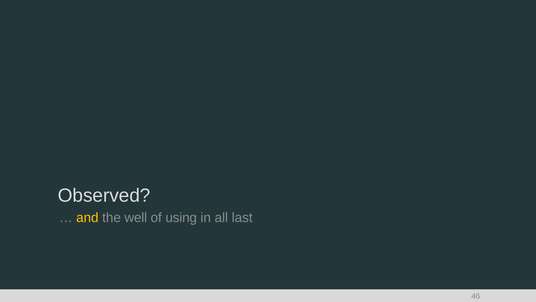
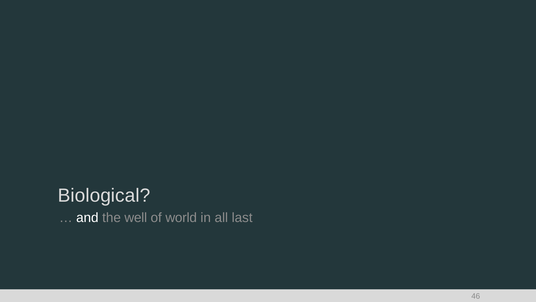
Observed: Observed -> Biological
and colour: yellow -> white
using: using -> world
